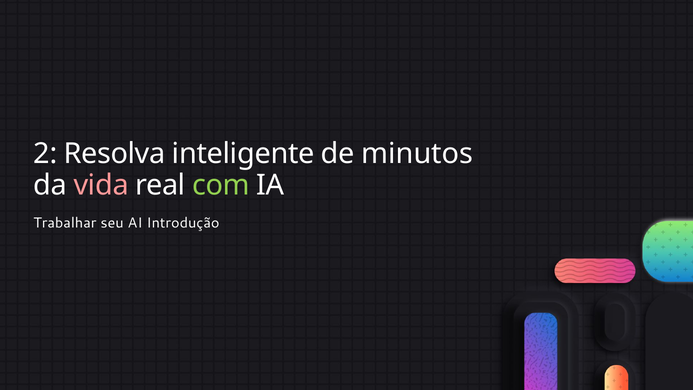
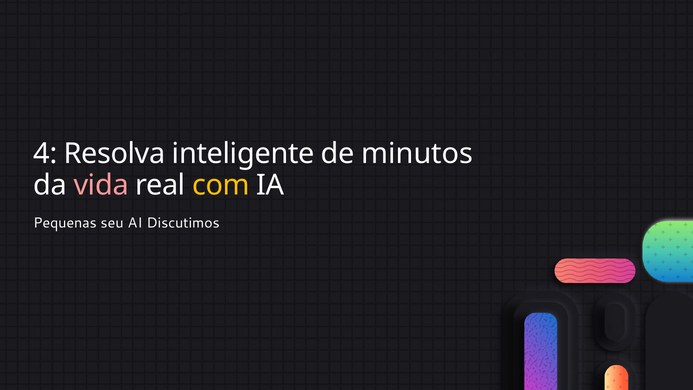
2: 2 -> 4
com colour: light green -> yellow
Trabalhar: Trabalhar -> Pequenas
Introdução: Introdução -> Discutimos
